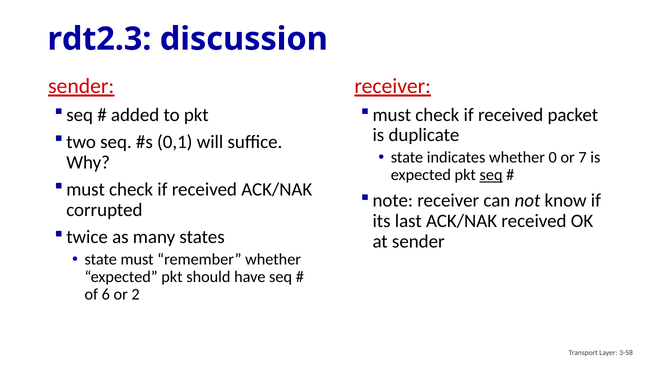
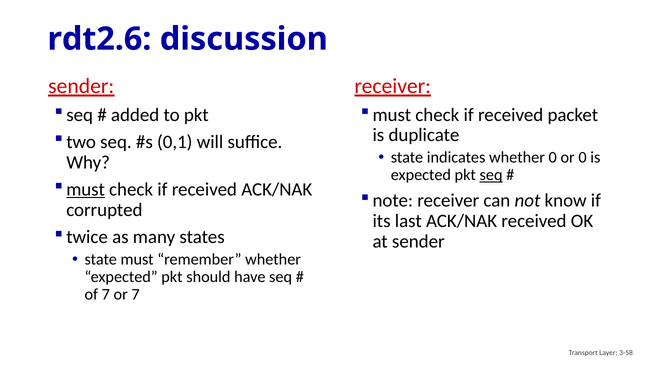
rdt2.3: rdt2.3 -> rdt2.6
or 7: 7 -> 0
must at (86, 190) underline: none -> present
of 6: 6 -> 7
or 2: 2 -> 7
